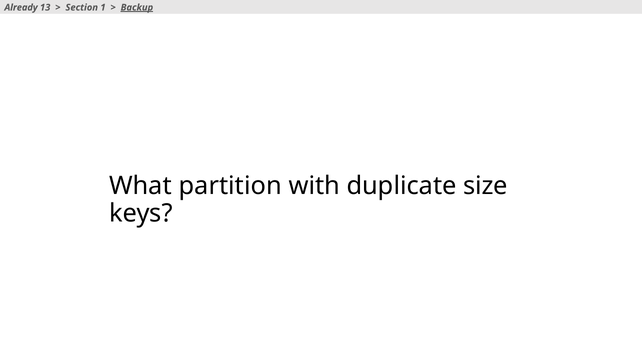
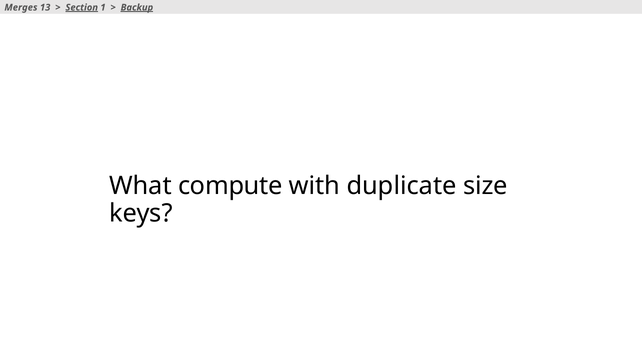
Already: Already -> Merges
Section underline: none -> present
partition: partition -> compute
